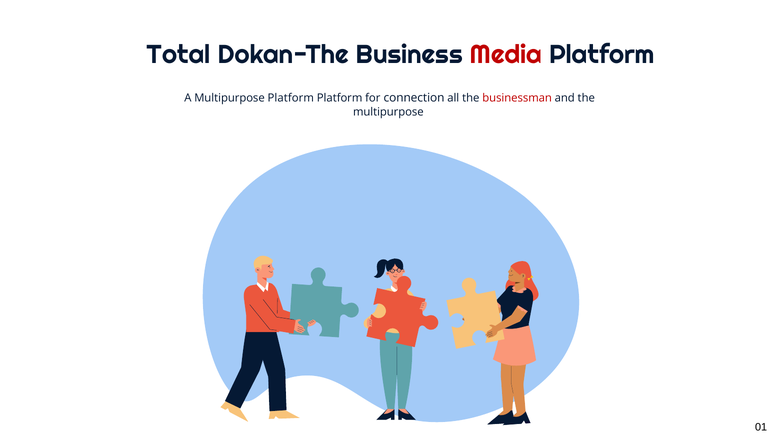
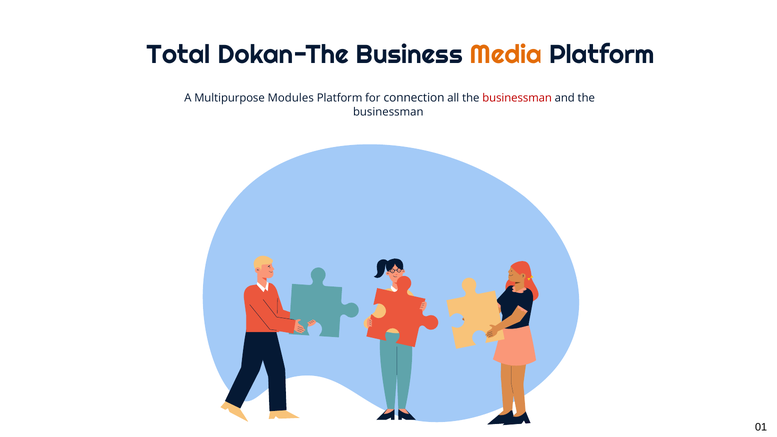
Media colour: red -> orange
Multipurpose Platform: Platform -> Modules
multipurpose at (388, 112): multipurpose -> businessman
